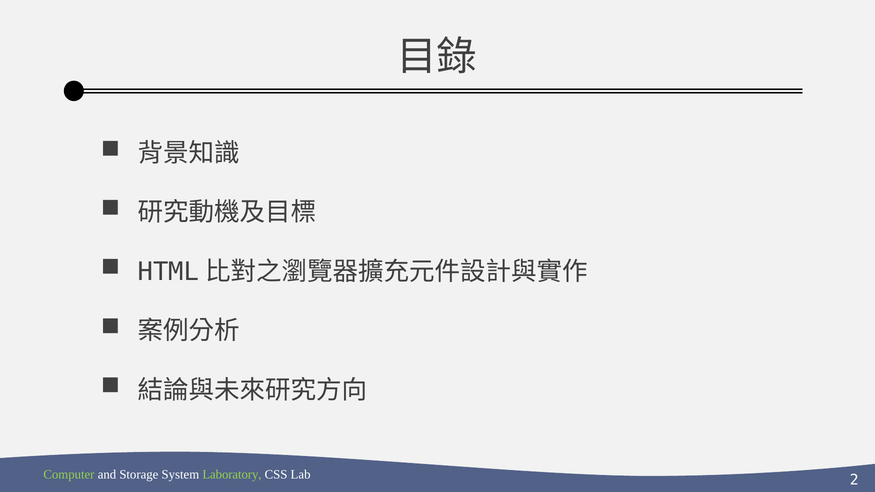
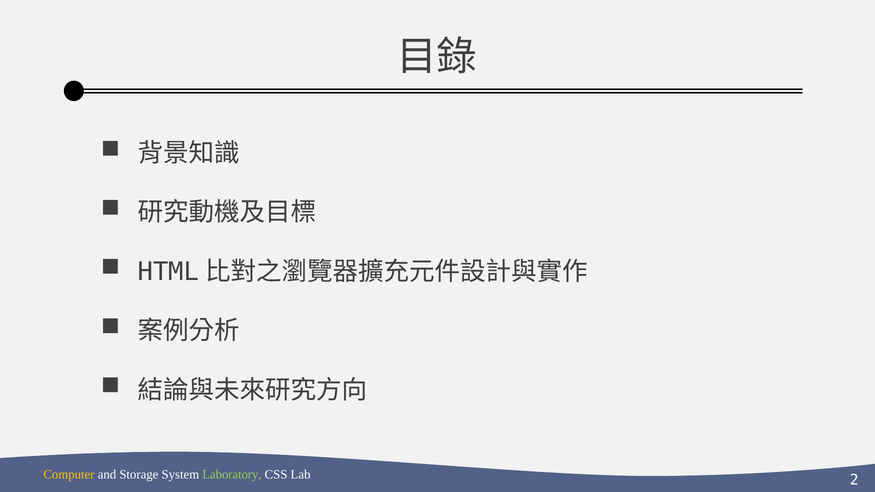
Computer colour: light green -> yellow
